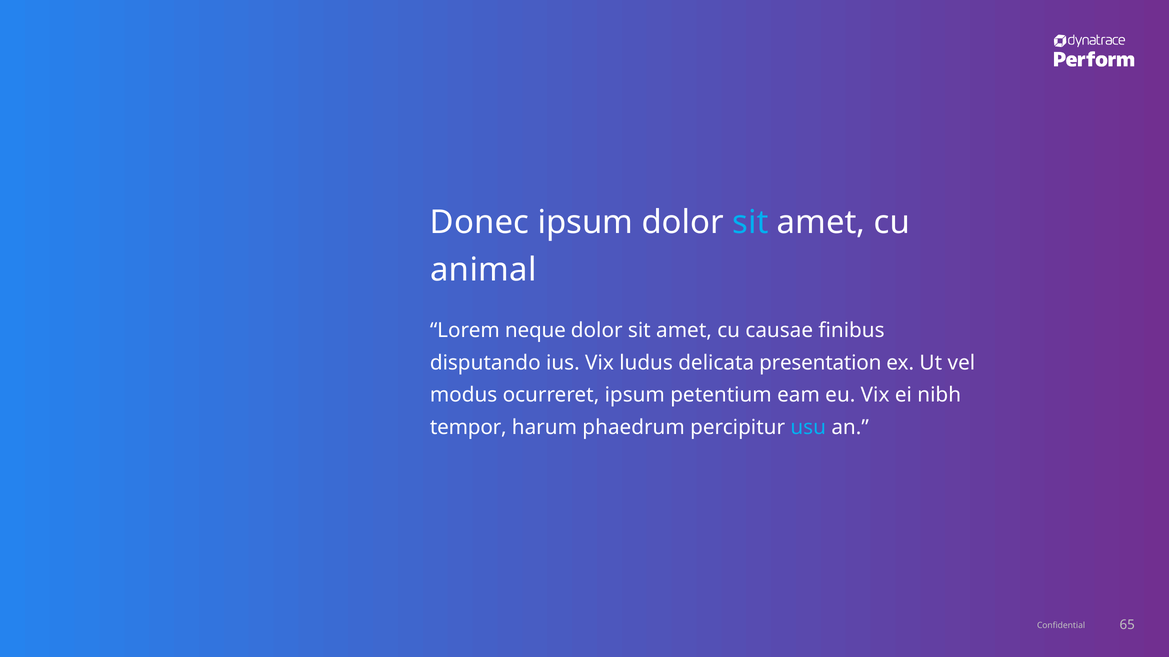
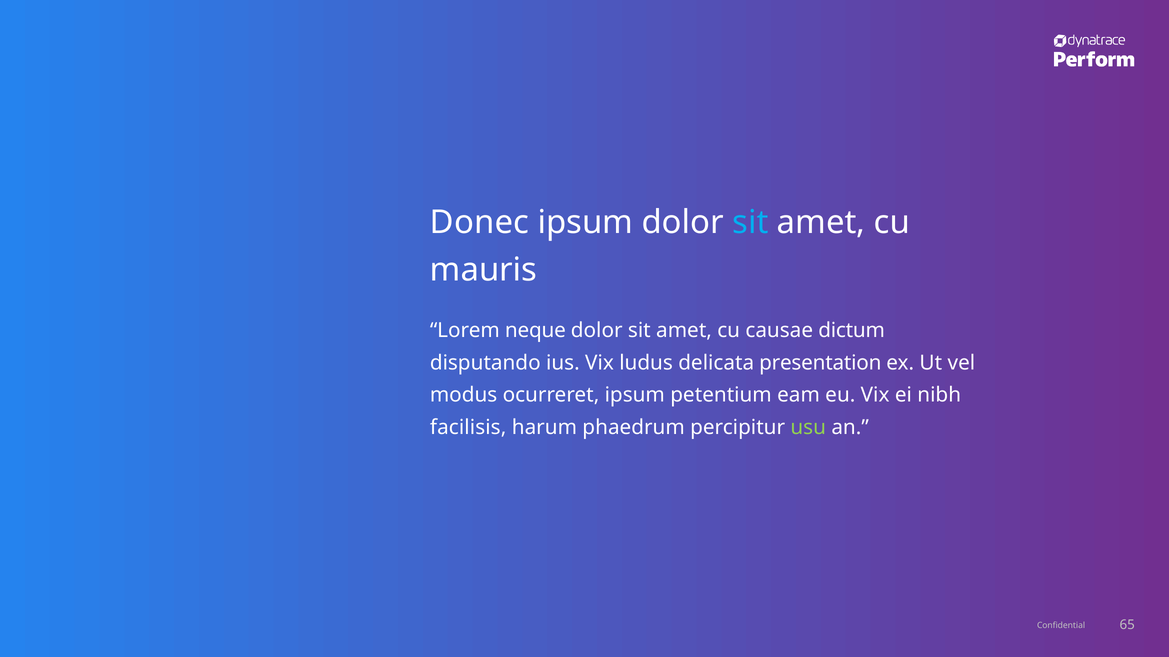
animal: animal -> mauris
finibus: finibus -> dictum
tempor: tempor -> facilisis
usu colour: light blue -> light green
